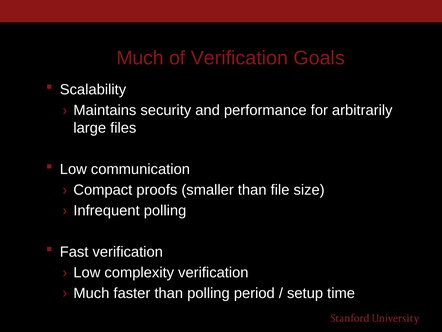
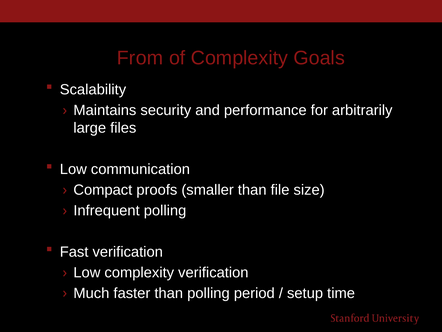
Much at (140, 58): Much -> From
of Verification: Verification -> Complexity
